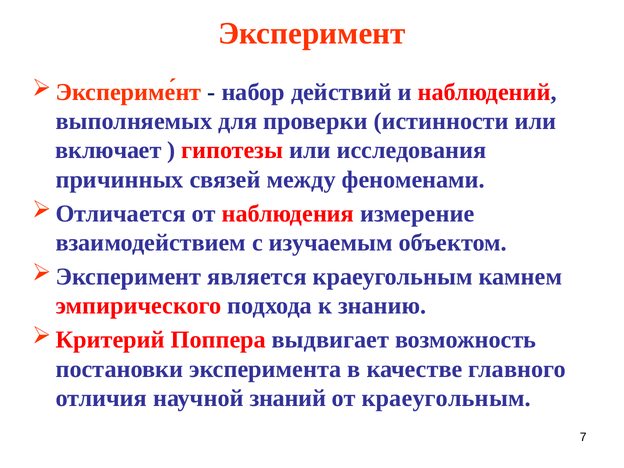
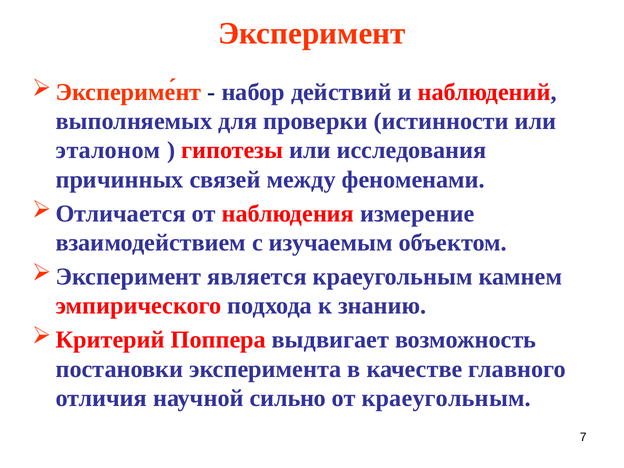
включает: включает -> эталоном
знаний: знаний -> сильно
